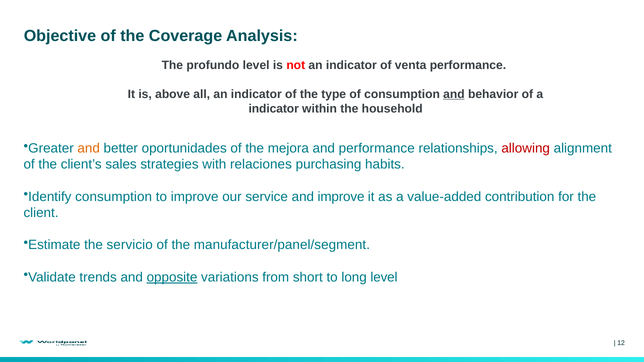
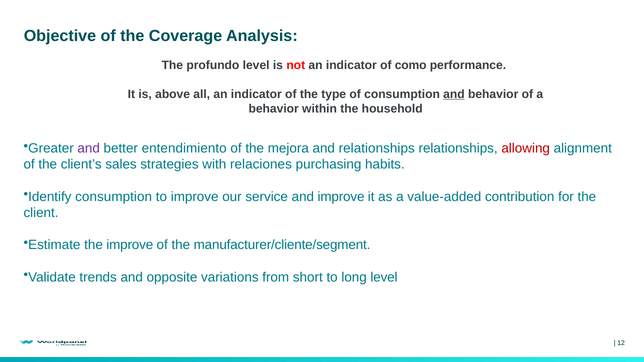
venta: venta -> como
indicator at (274, 109): indicator -> behavior
and at (89, 149) colour: orange -> purple
oportunidades: oportunidades -> entendimiento
and performance: performance -> relationships
the servicio: servicio -> improve
manufacturer/panel/segment: manufacturer/panel/segment -> manufacturer/cliente/segment
opposite underline: present -> none
